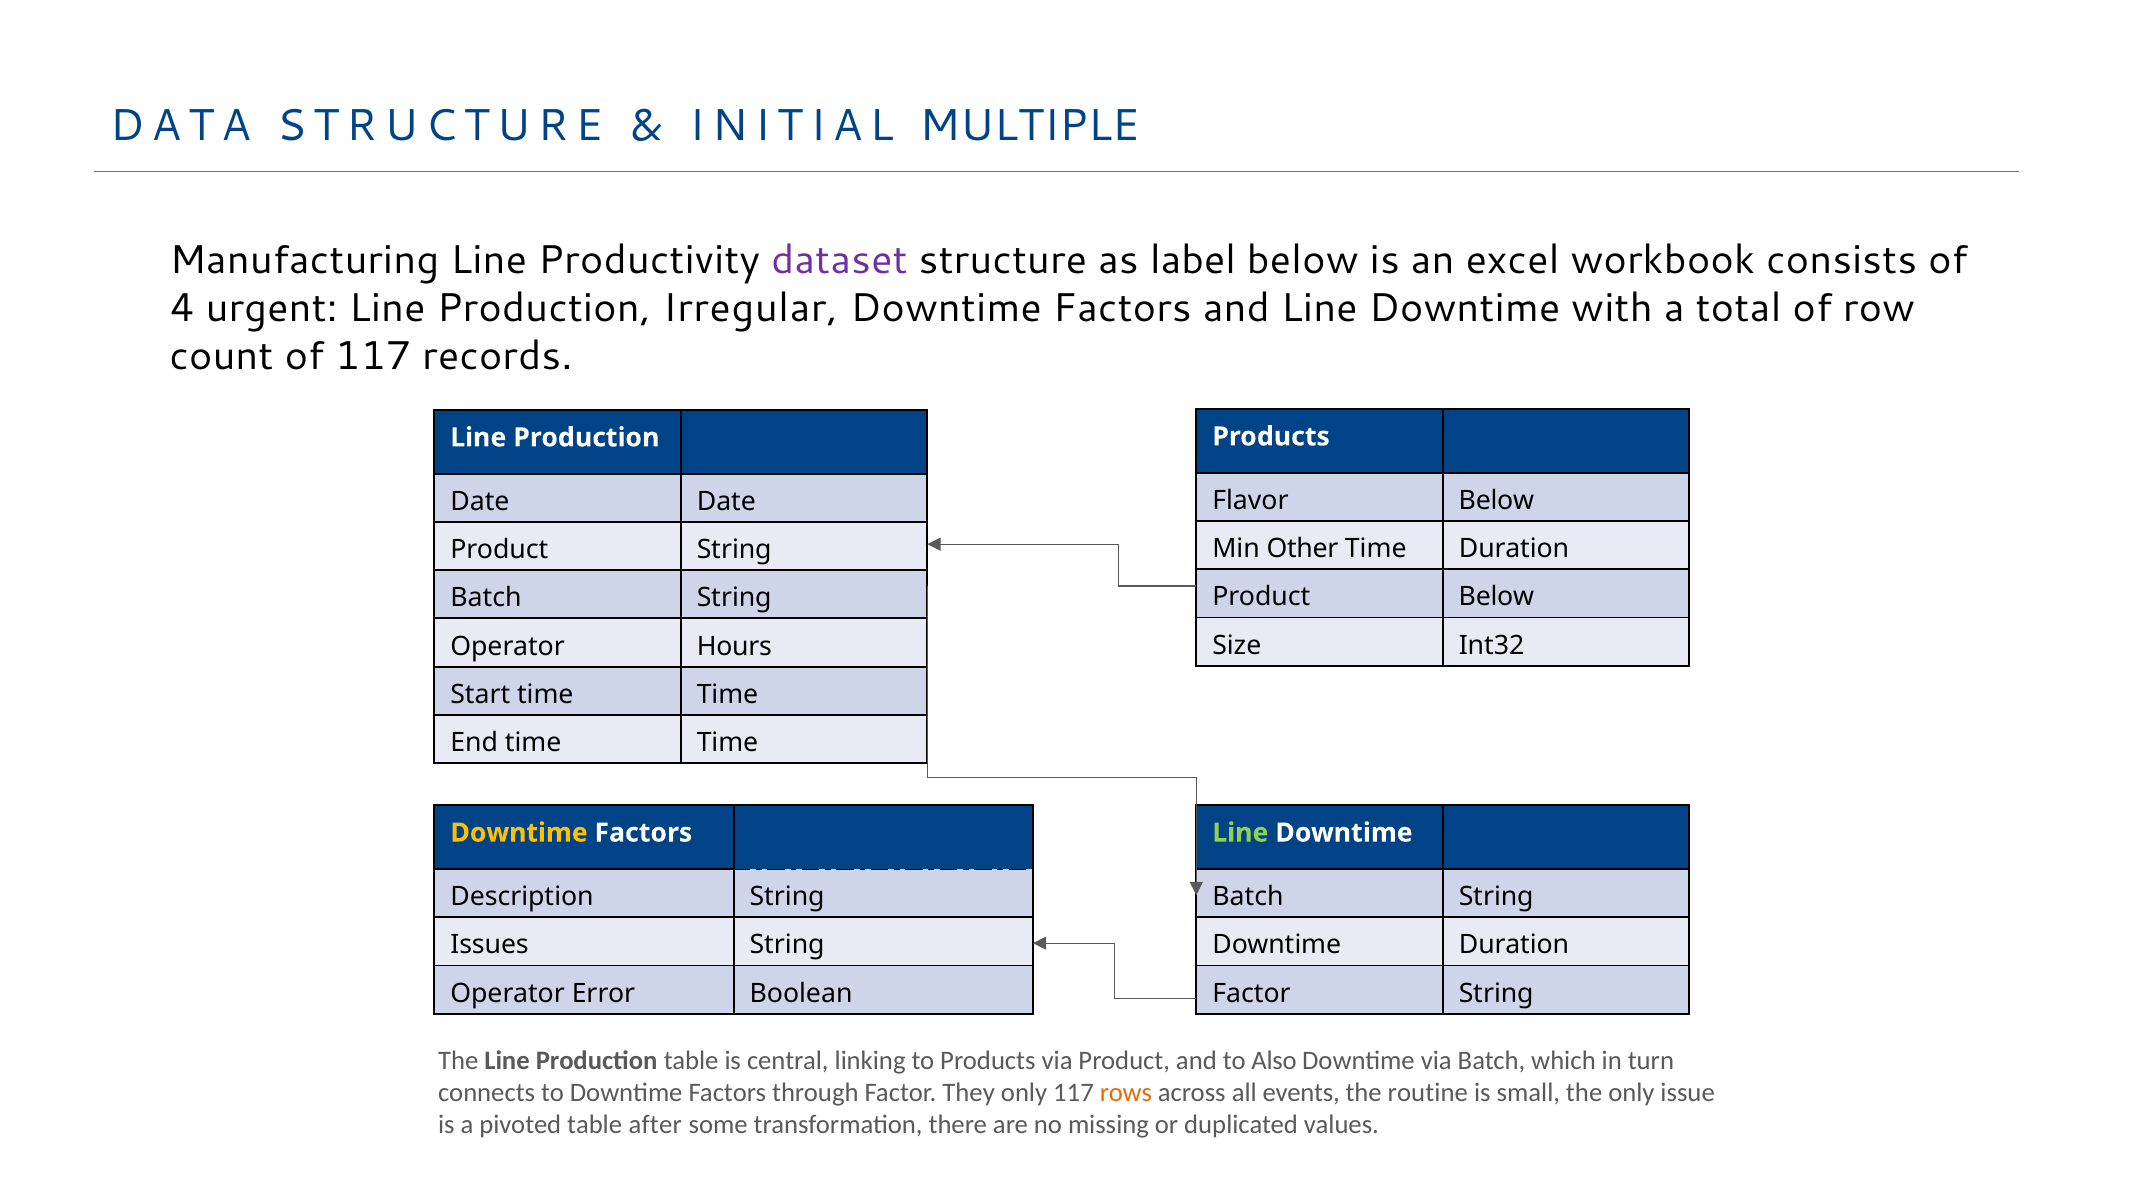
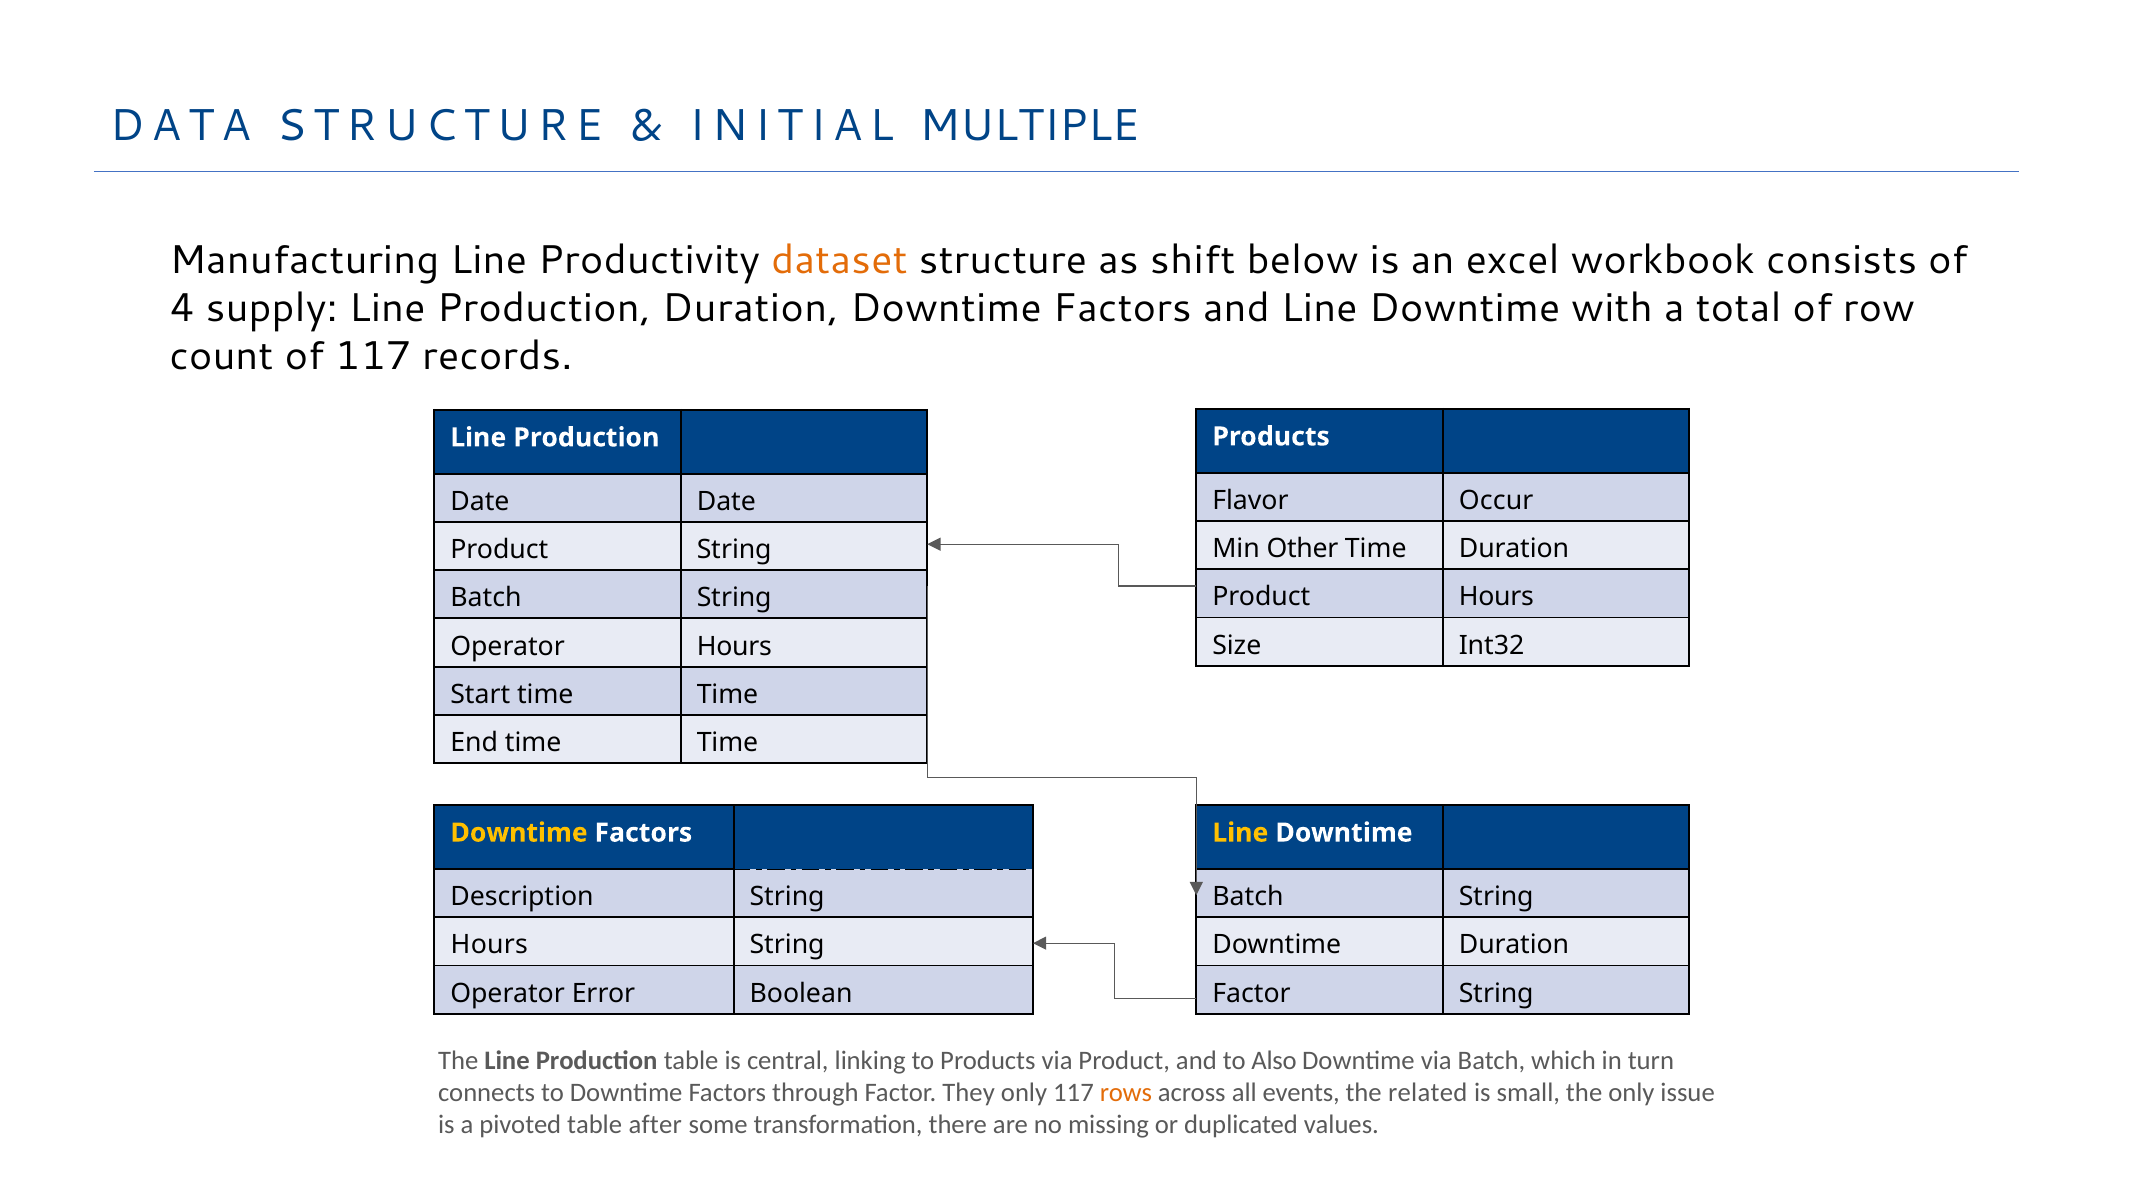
dataset colour: purple -> orange
label: label -> shift
urgent: urgent -> supply
Production Irregular: Irregular -> Duration
Flavor Below: Below -> Occur
Product Below: Below -> Hours
Line at (1240, 832) colour: light green -> yellow
Issues at (490, 945): Issues -> Hours
routine: routine -> related
